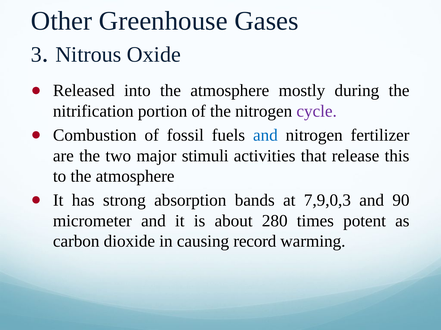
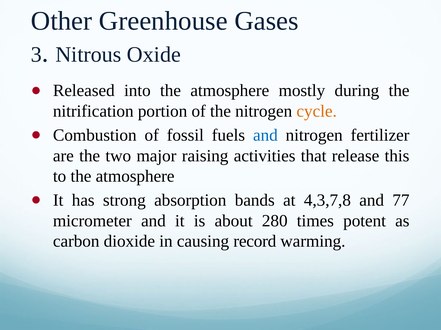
cycle colour: purple -> orange
stimuli: stimuli -> raising
7,9,0,3: 7,9,0,3 -> 4,3,7,8
90: 90 -> 77
